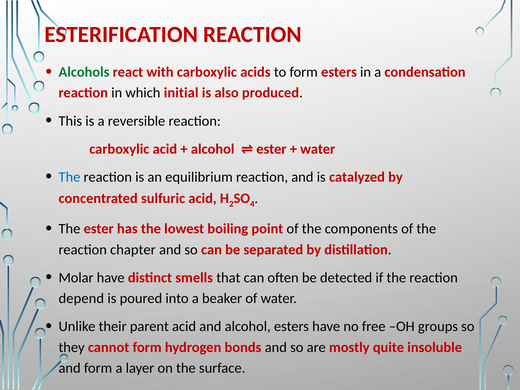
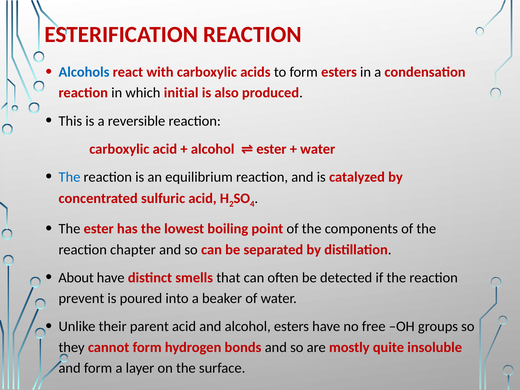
Alcohols colour: green -> blue
Molar: Molar -> About
depend: depend -> prevent
